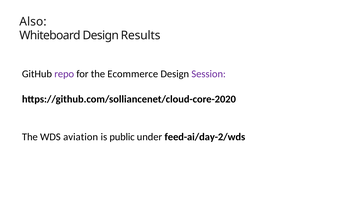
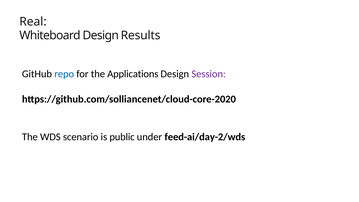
Also: Also -> Real
repo colour: purple -> blue
Ecommerce: Ecommerce -> Applications
aviation: aviation -> scenario
